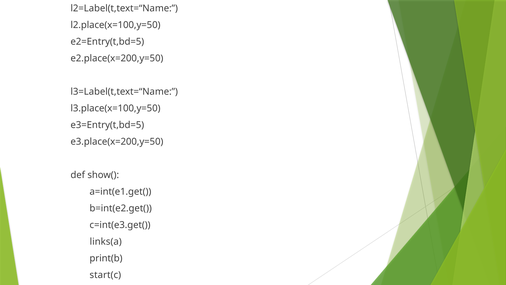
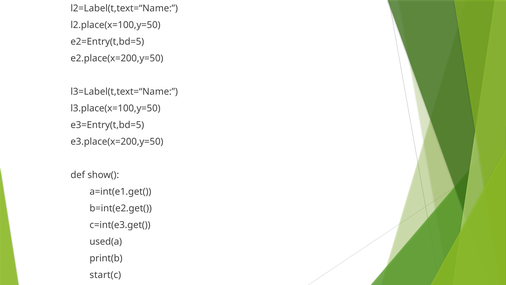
links(a: links(a -> used(a
